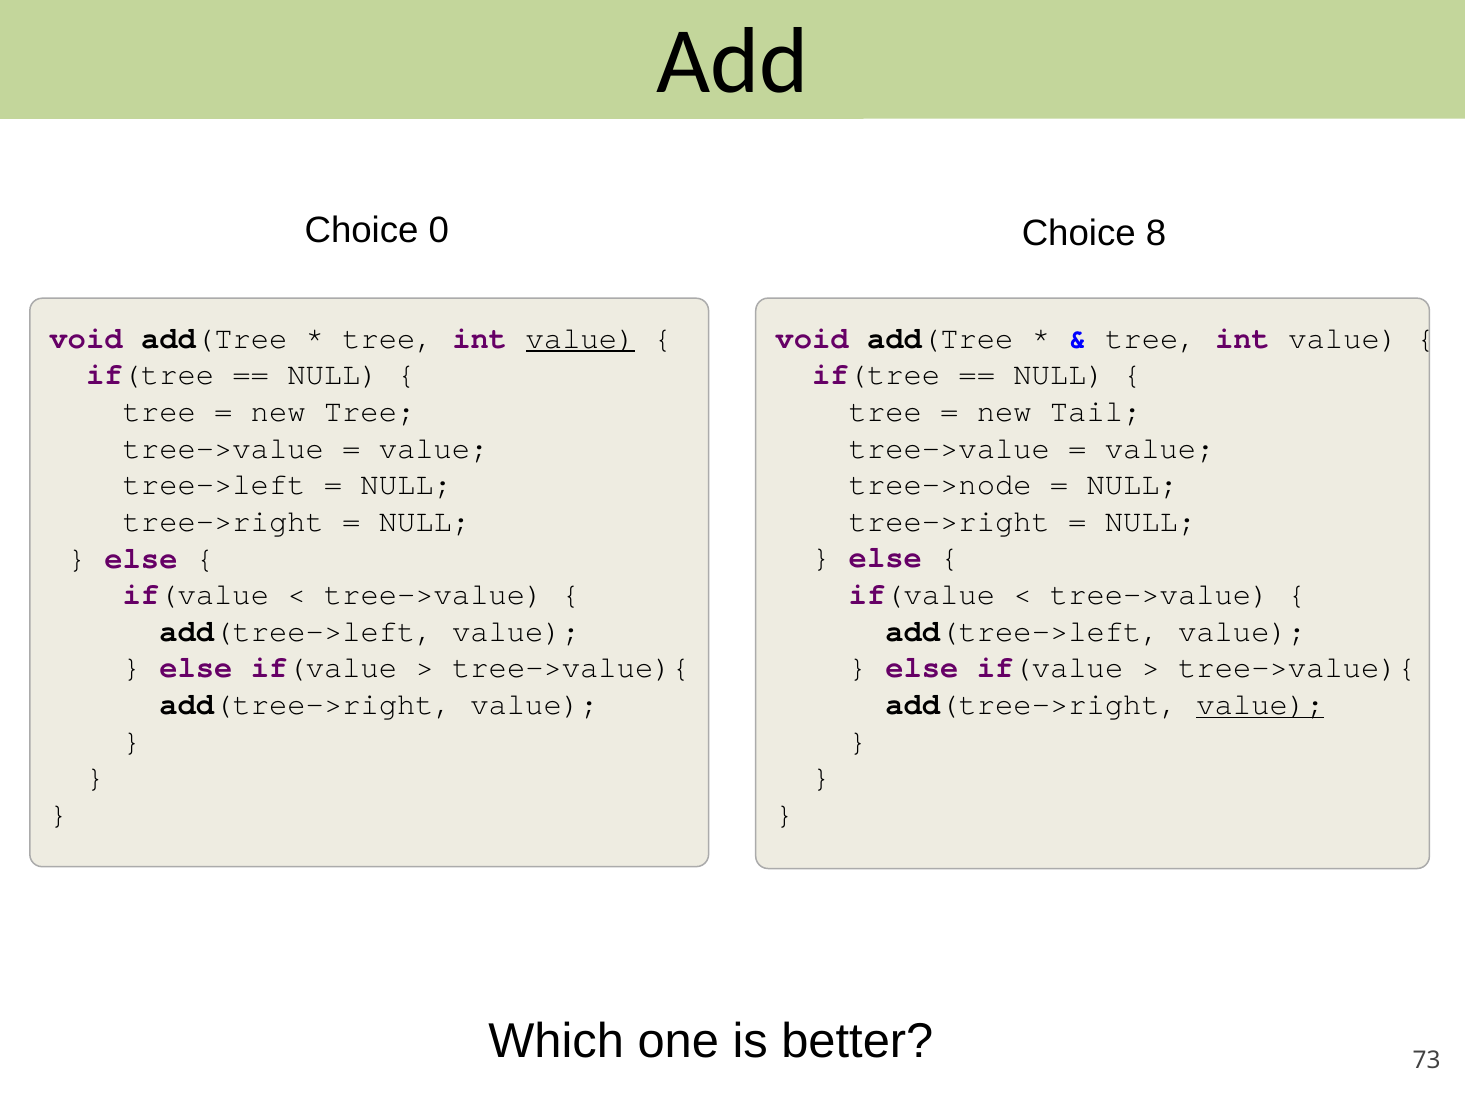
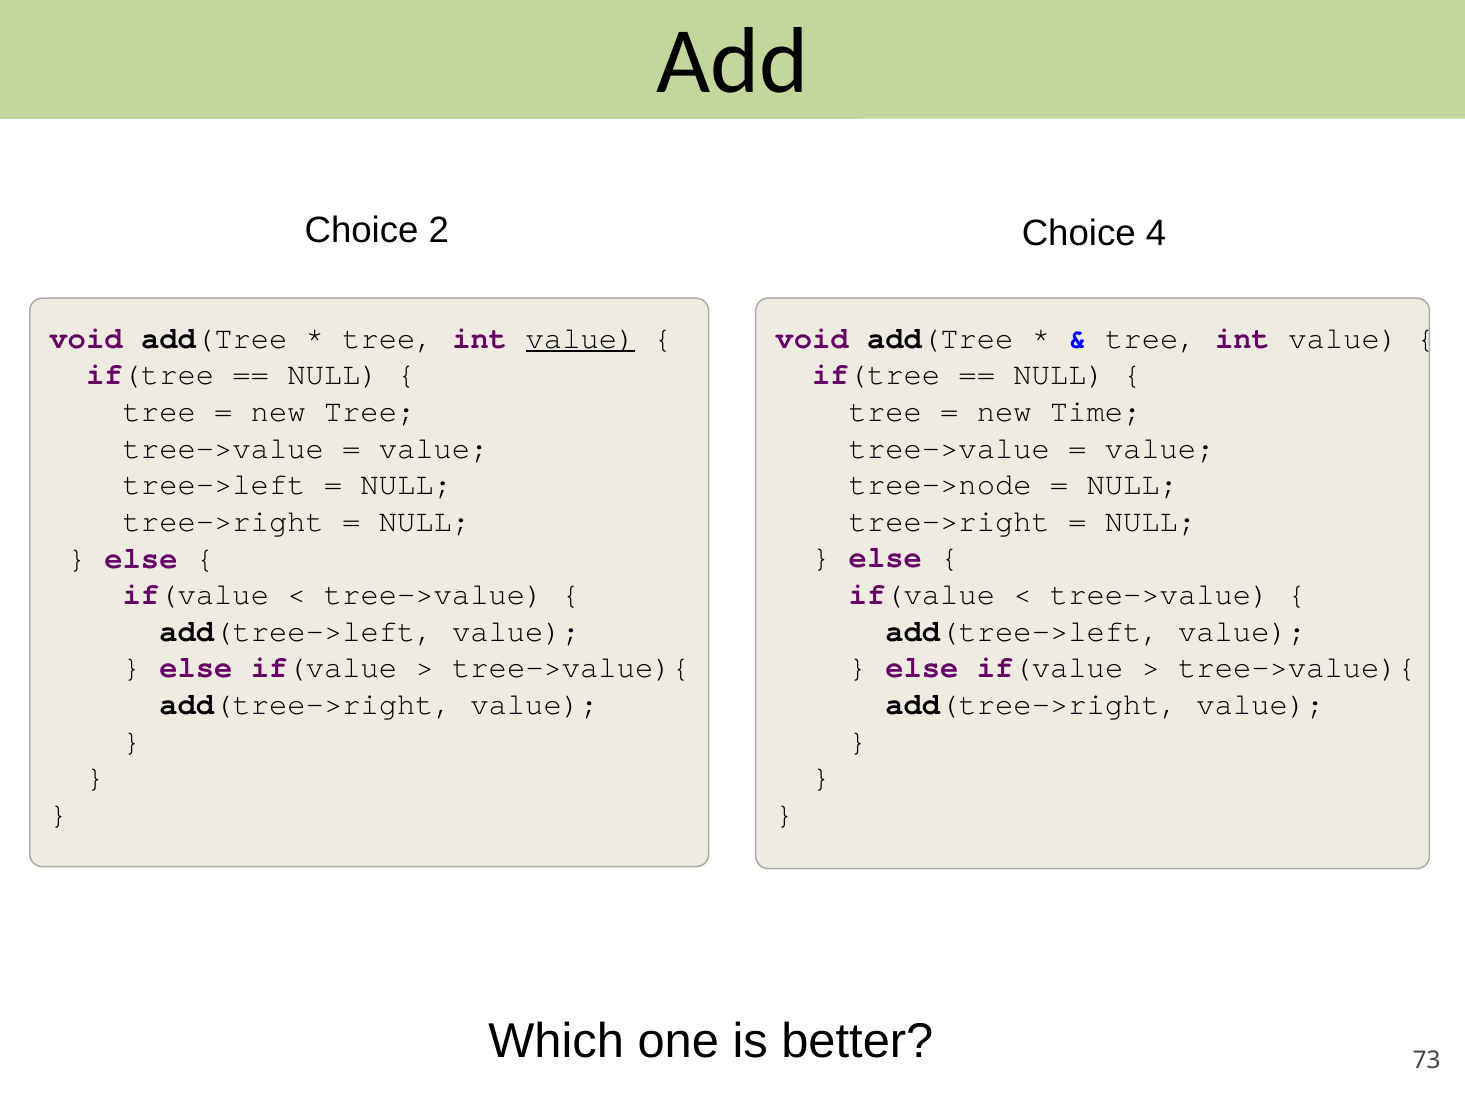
0: 0 -> 2
8: 8 -> 4
Tail: Tail -> Time
value at (1260, 704) underline: present -> none
